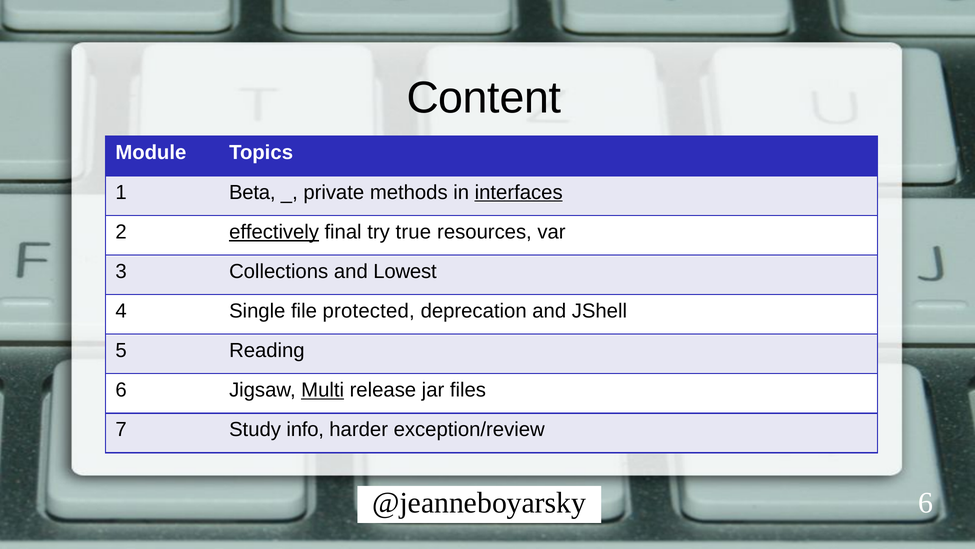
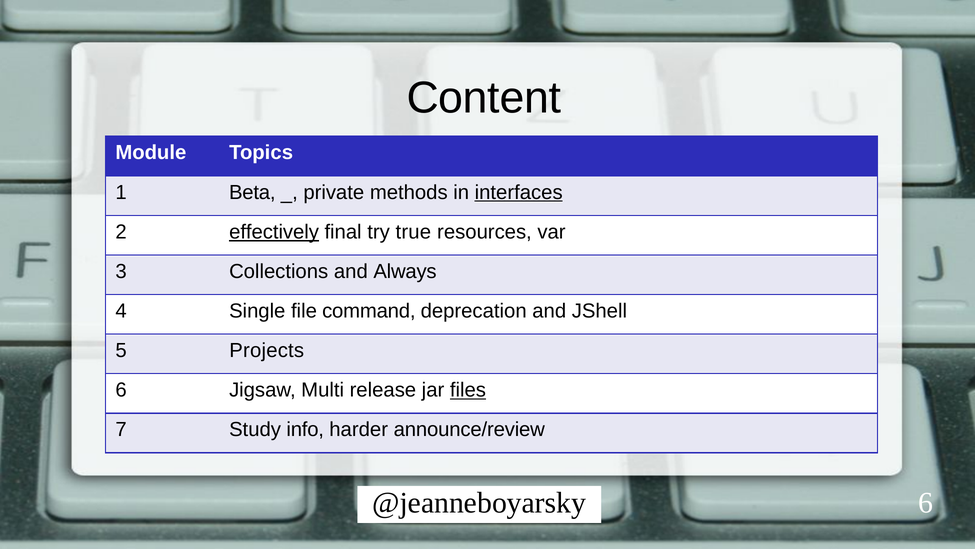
Lowest: Lowest -> Always
protected: protected -> command
Reading: Reading -> Projects
Multi underline: present -> none
files underline: none -> present
exception/review: exception/review -> announce/review
